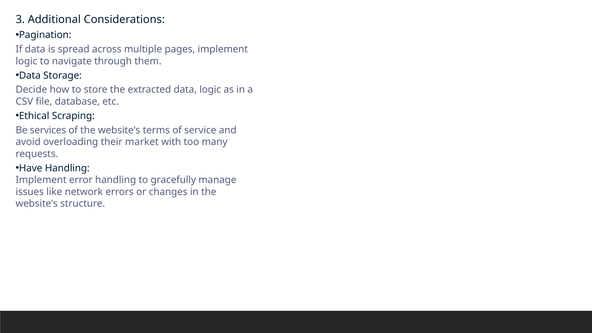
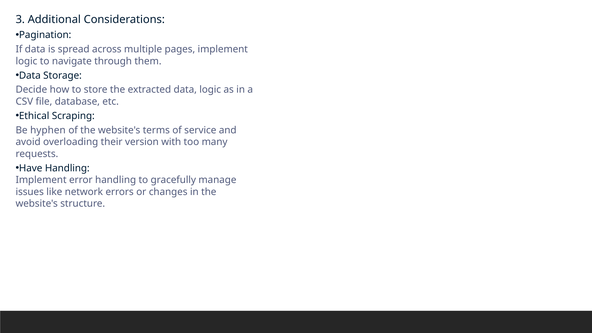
services: services -> hyphen
market: market -> version
